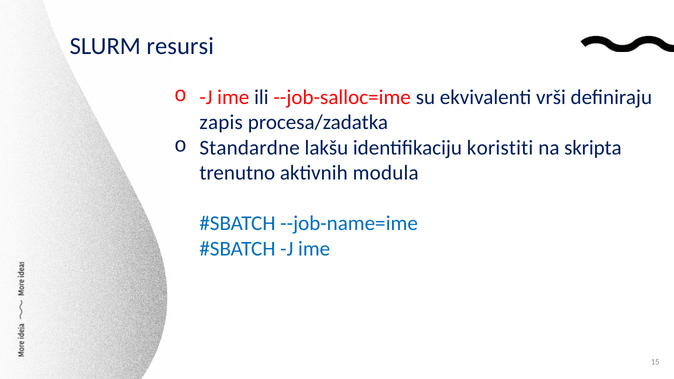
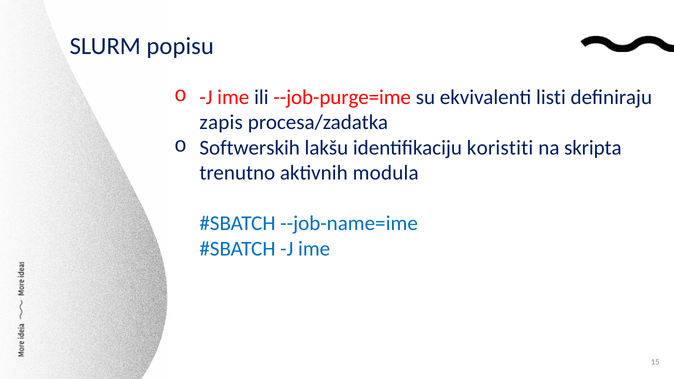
resursi: resursi -> popisu
--job-salloc=ime: --job-salloc=ime -> --job-purge=ime
vrši: vrši -> listi
Standardne: Standardne -> Softwerskih
